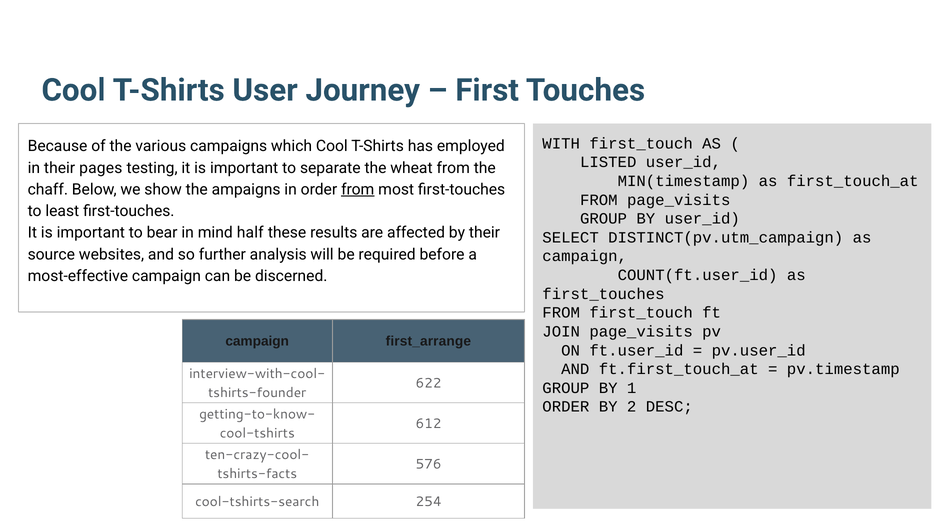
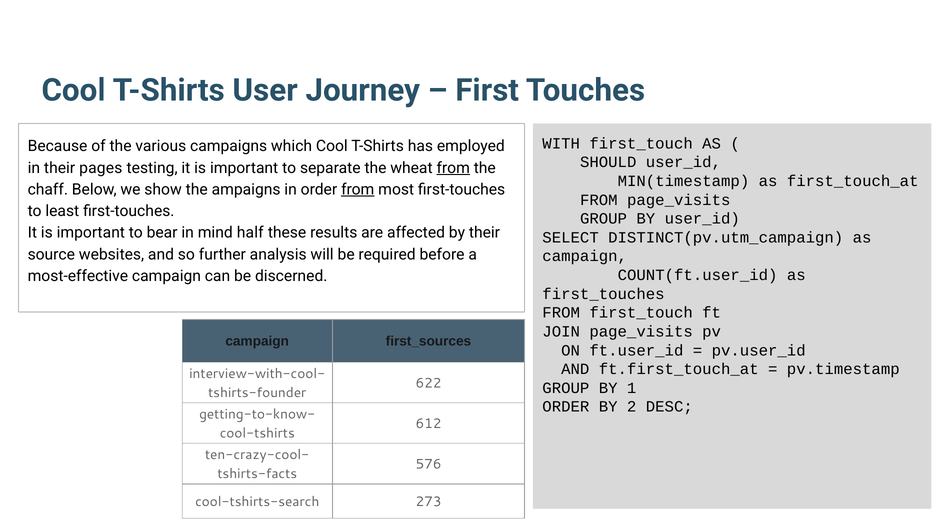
LISTED: LISTED -> SHOULD
from at (453, 168) underline: none -> present
first_arrange: first_arrange -> first_sources
254: 254 -> 273
